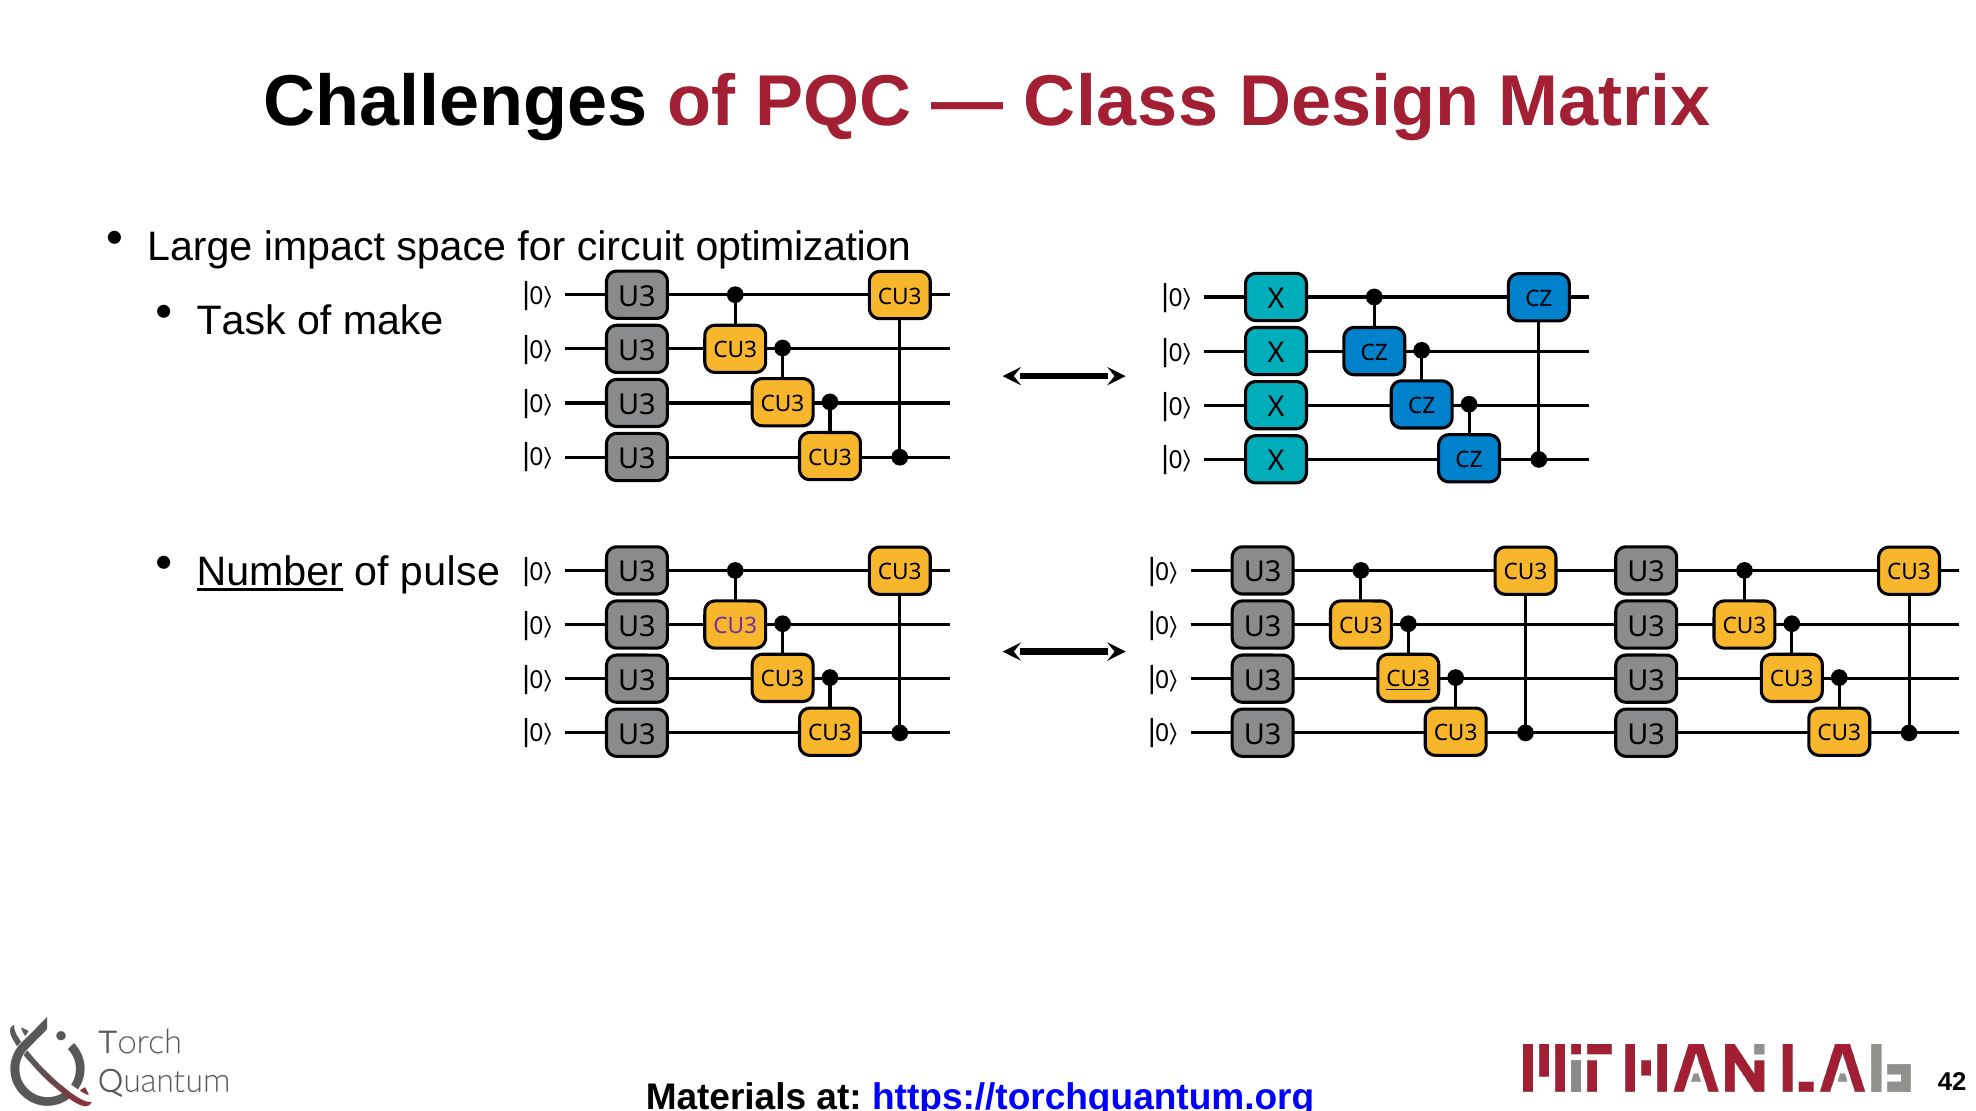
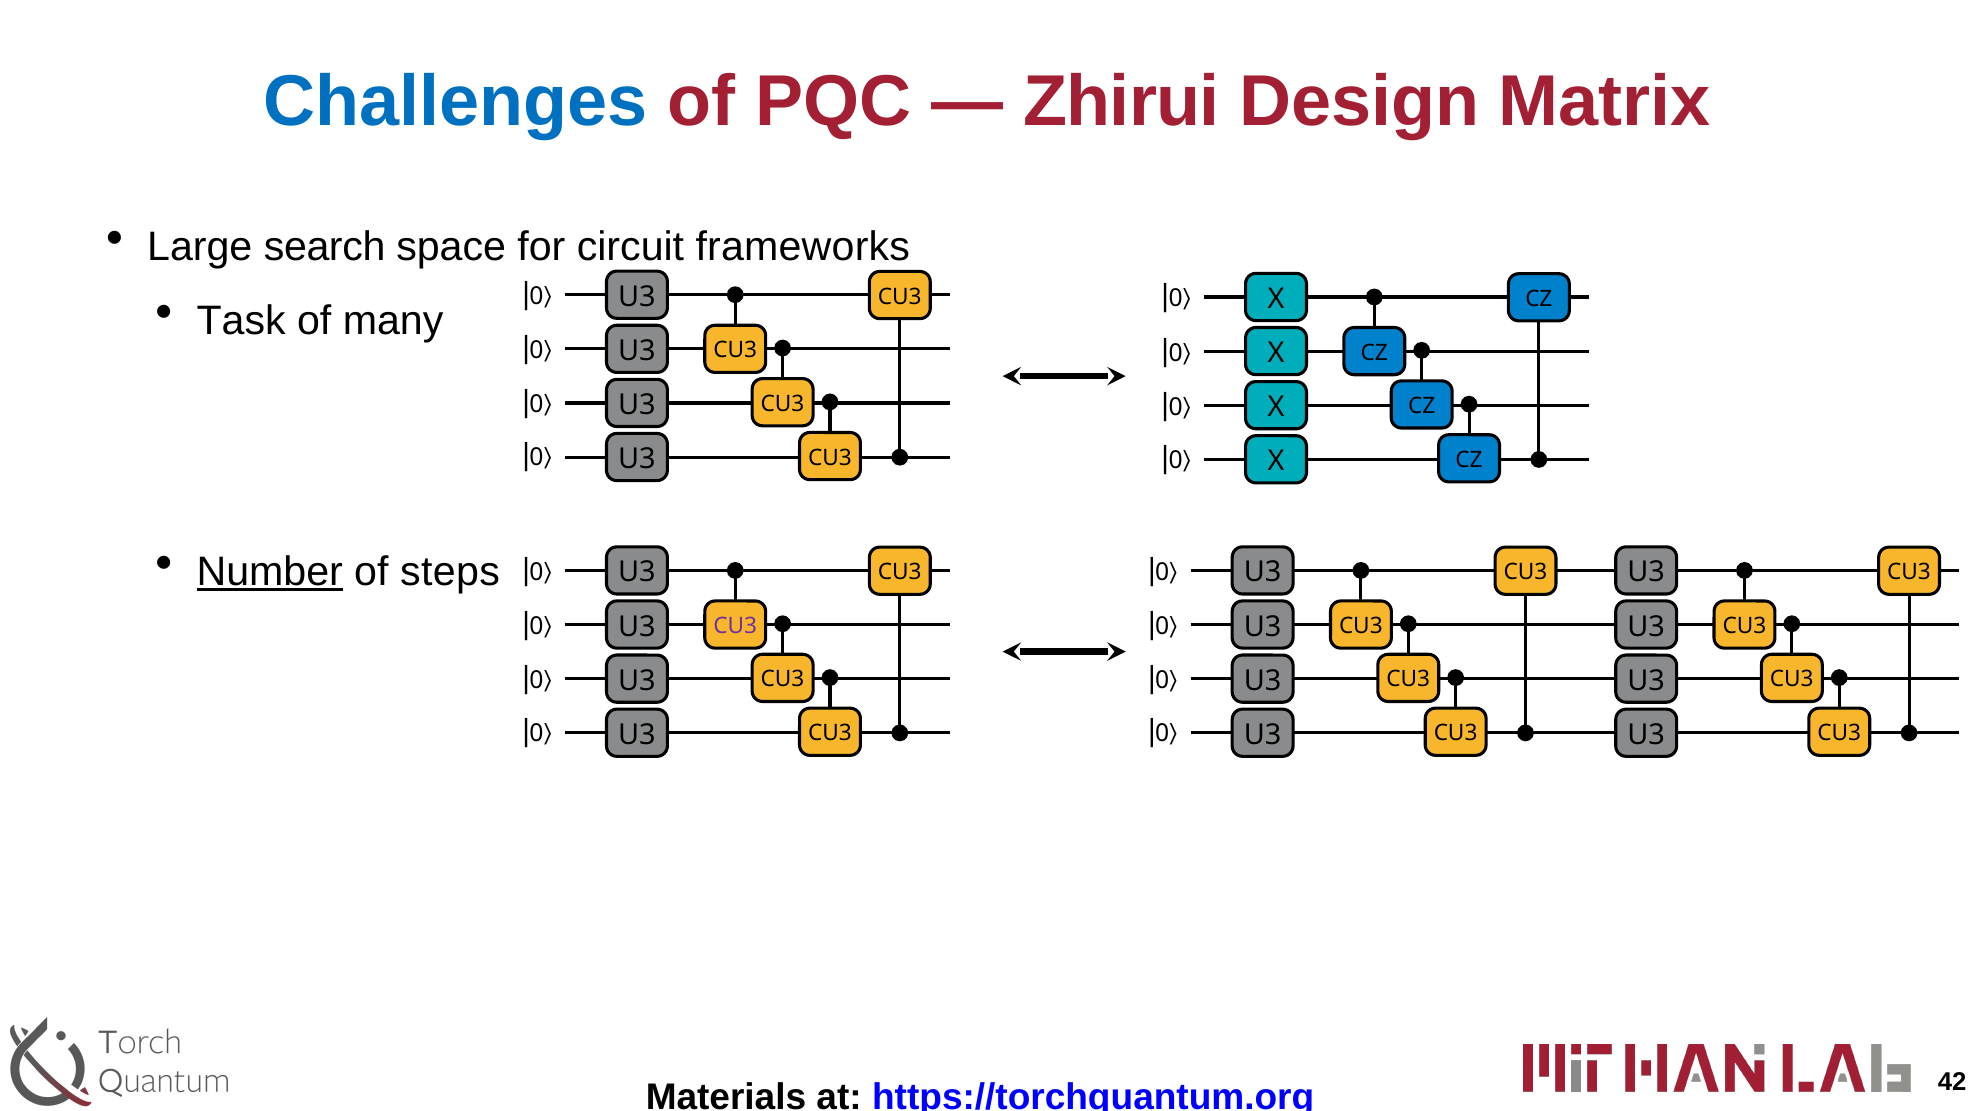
Challenges colour: black -> blue
Class: Class -> Zhirui
impact: impact -> search
optimization: optimization -> frameworks
make: make -> many
pulse: pulse -> steps
CU3 at (1408, 680) underline: present -> none
